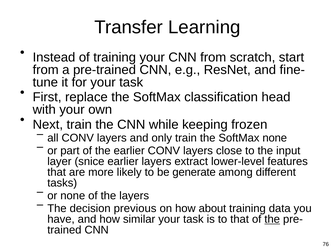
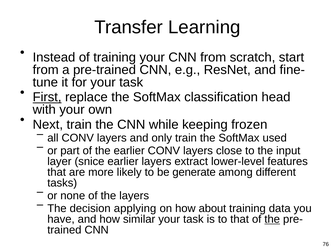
First underline: none -> present
SoftMax none: none -> used
previous: previous -> applying
